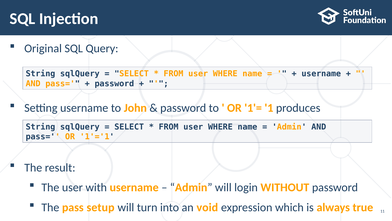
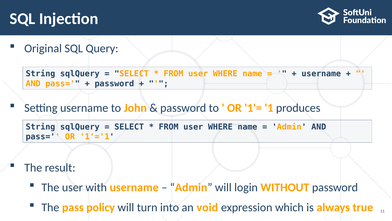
setup: setup -> policy
